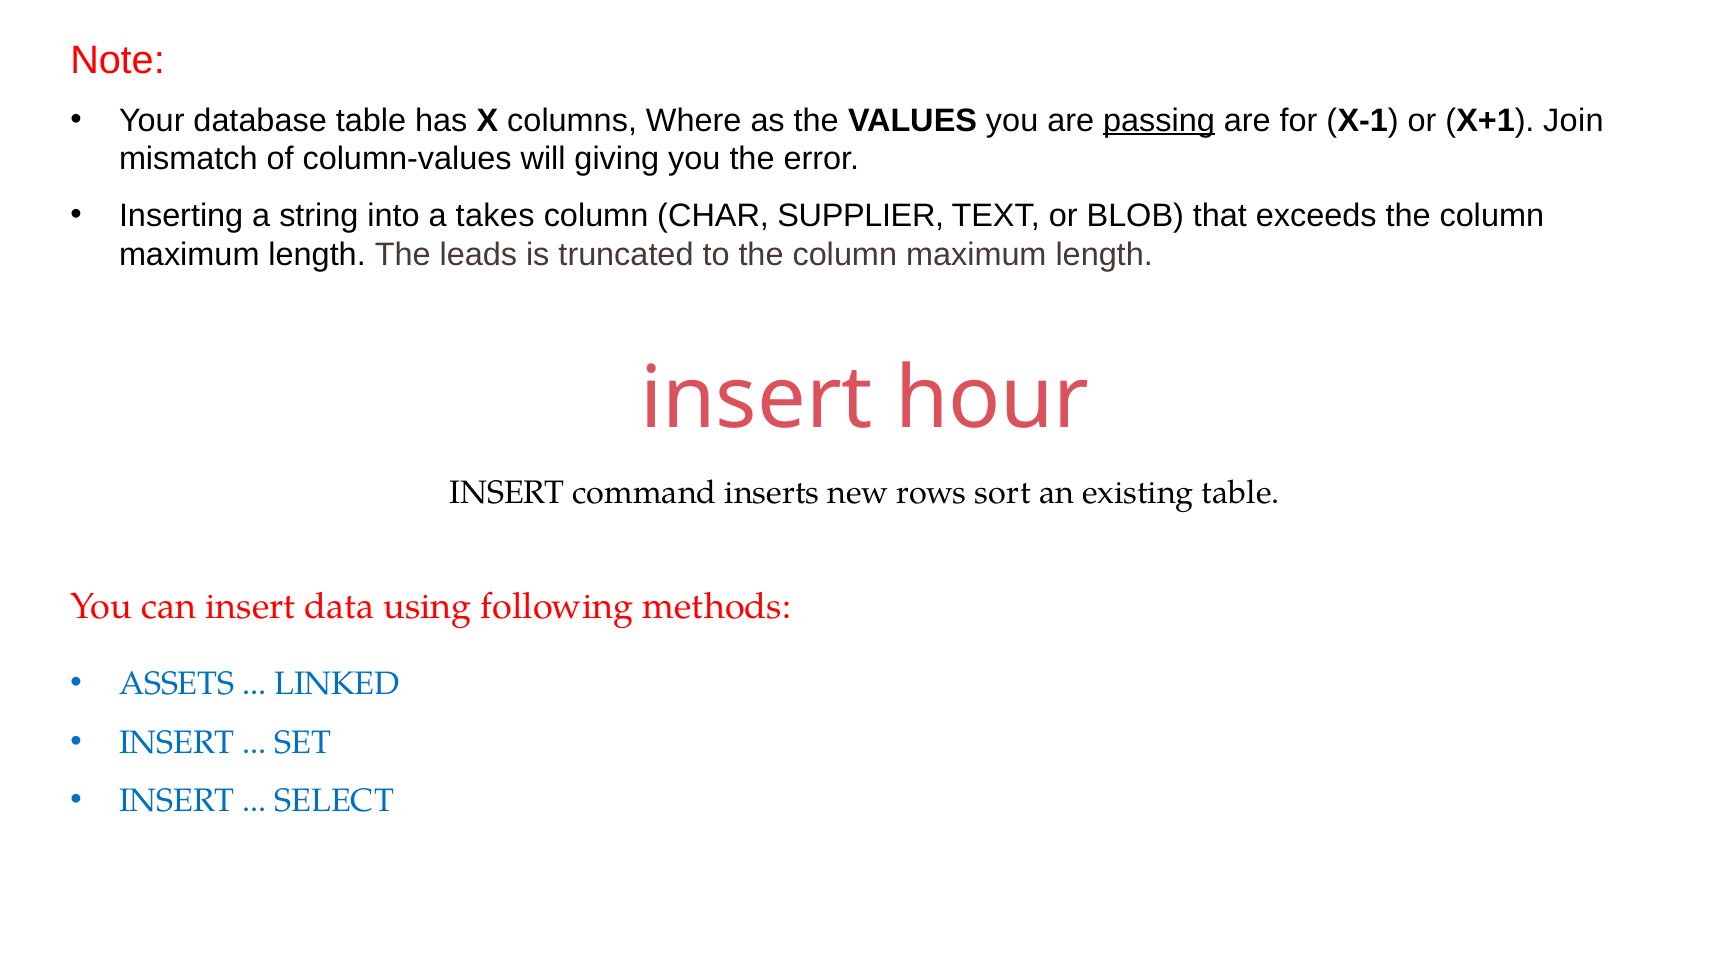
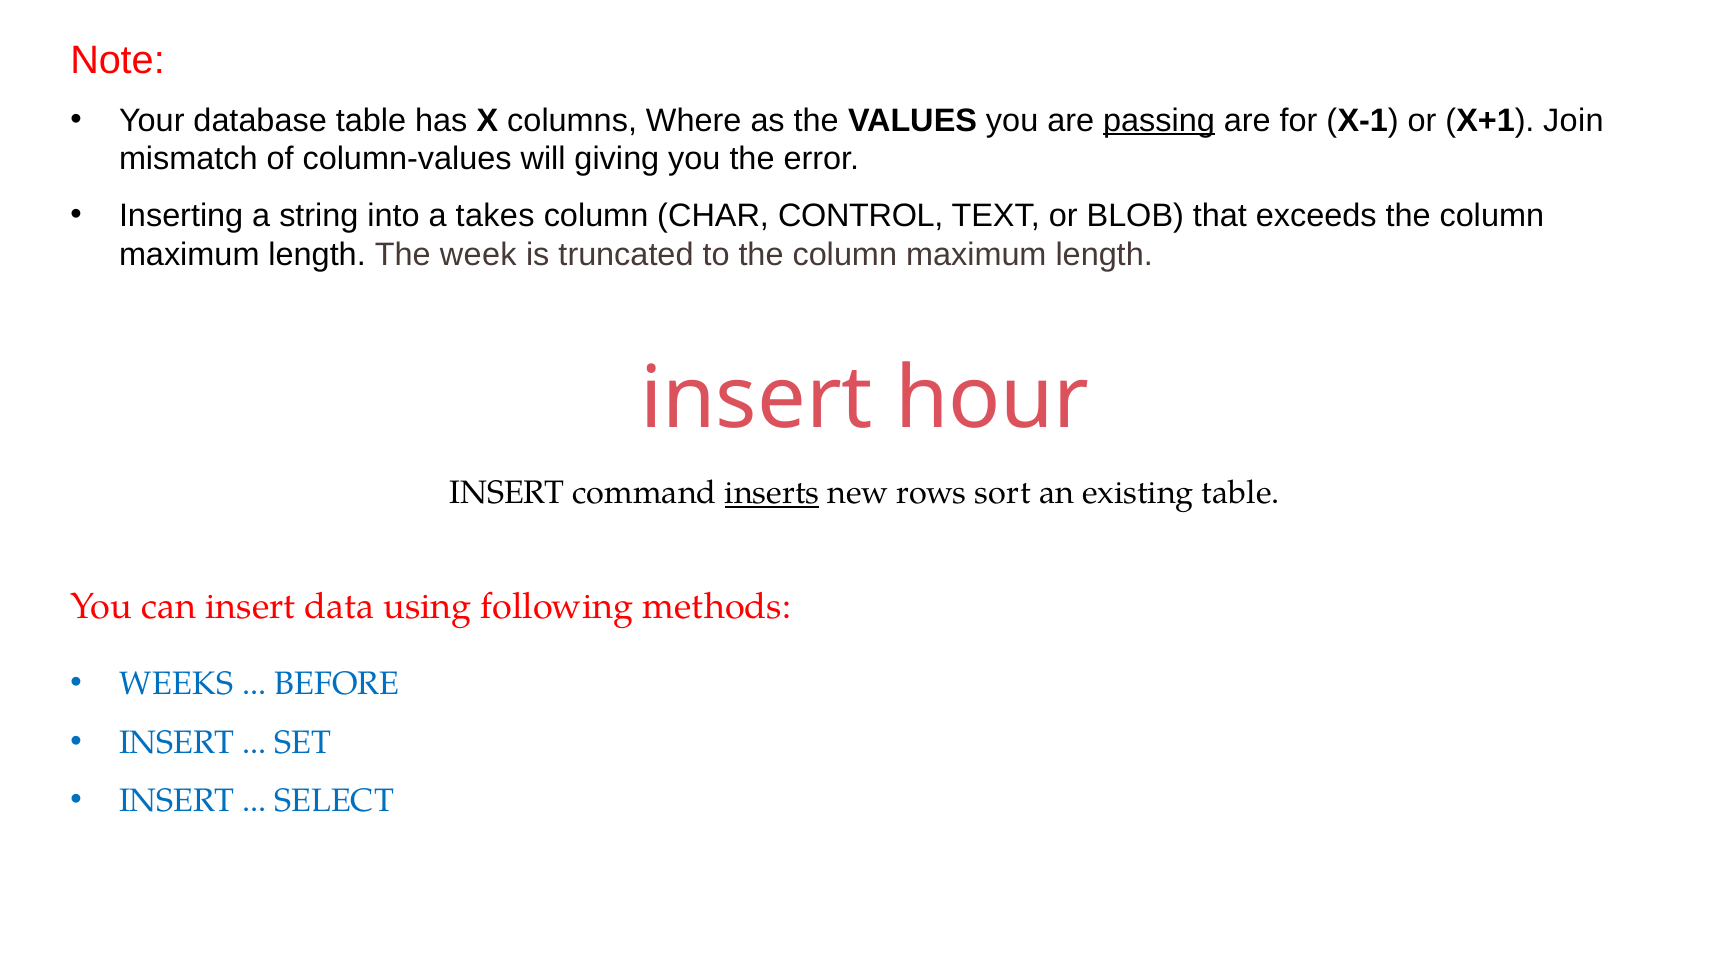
SUPPLIER: SUPPLIER -> CONTROL
leads: leads -> week
inserts underline: none -> present
ASSETS: ASSETS -> WEEKS
LINKED: LINKED -> BEFORE
